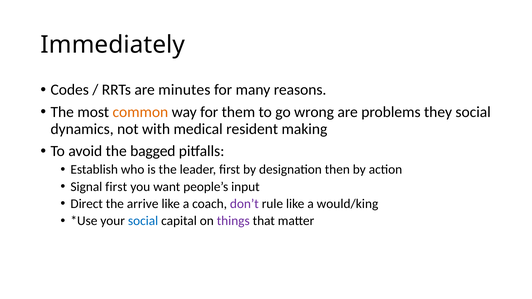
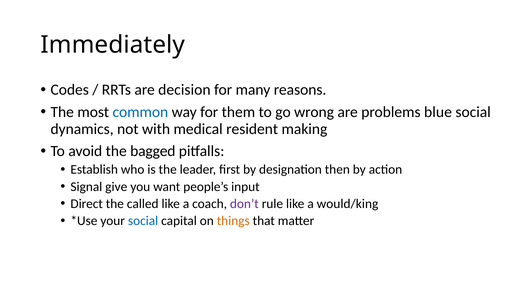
minutes: minutes -> decision
common colour: orange -> blue
they: they -> blue
Signal first: first -> give
arrive: arrive -> called
things colour: purple -> orange
